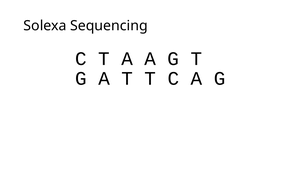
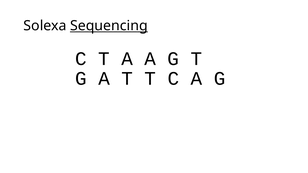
Sequencing underline: none -> present
